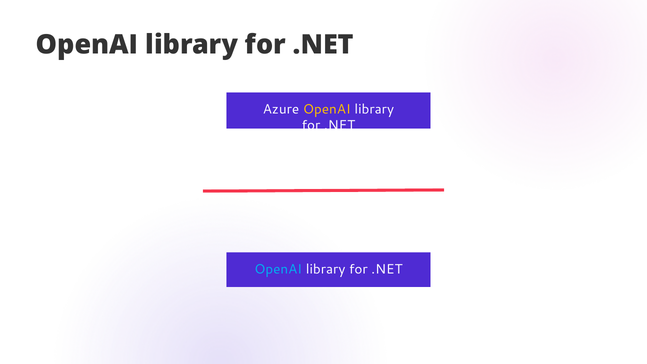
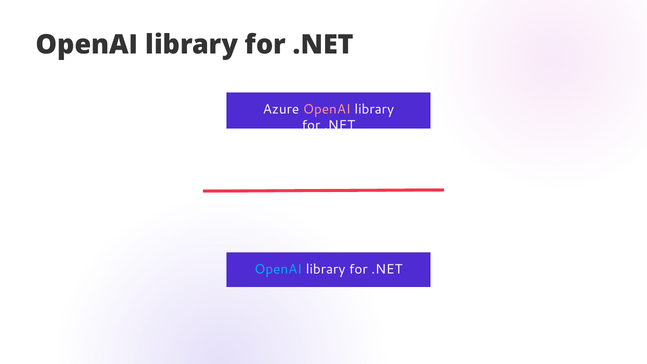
OpenAI at (327, 109) colour: yellow -> pink
